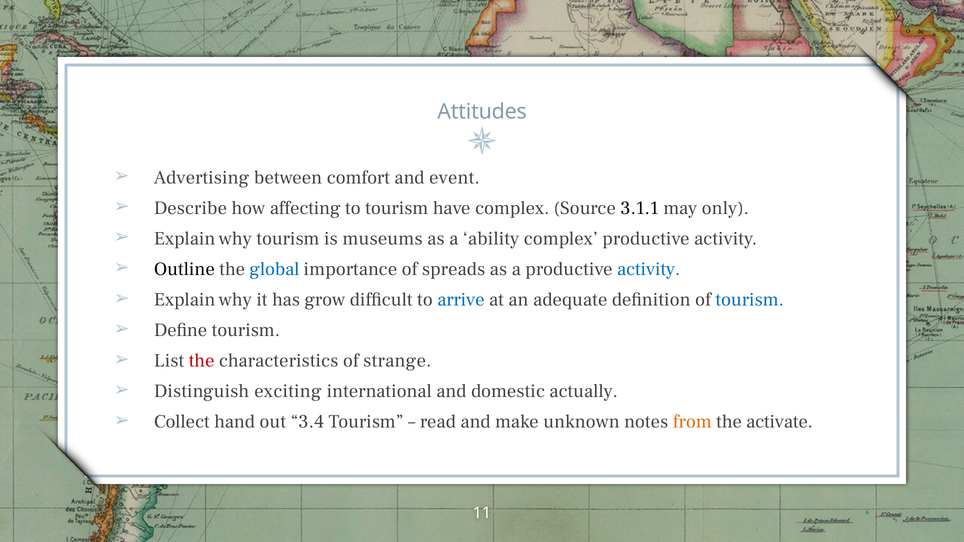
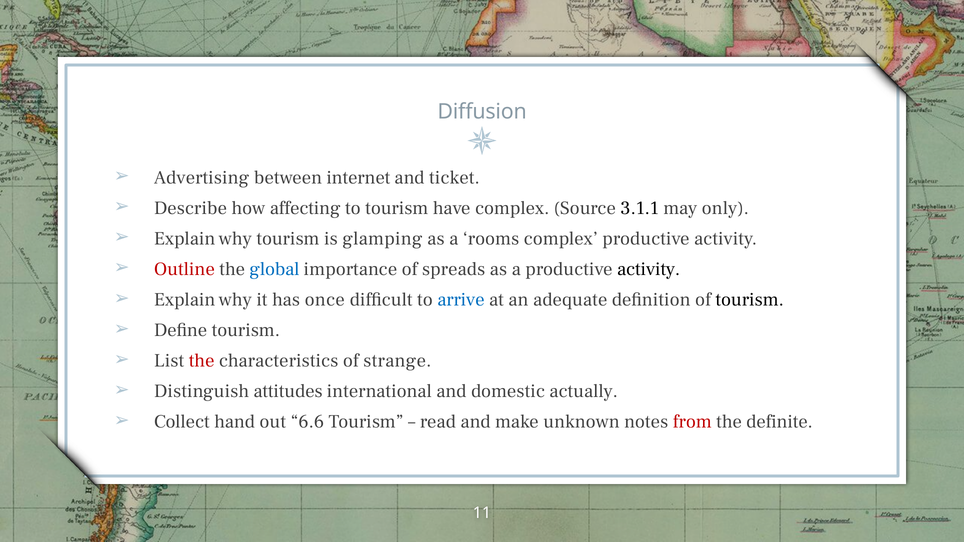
Attitudes: Attitudes -> Diffusion
comfort: comfort -> internet
event: event -> ticket
museums: museums -> glamping
ability: ability -> rooms
Outline colour: black -> red
activity at (649, 269) colour: blue -> black
grow: grow -> once
tourism at (750, 300) colour: blue -> black
exciting: exciting -> attitudes
3.4: 3.4 -> 6.6
from colour: orange -> red
activate: activate -> definite
